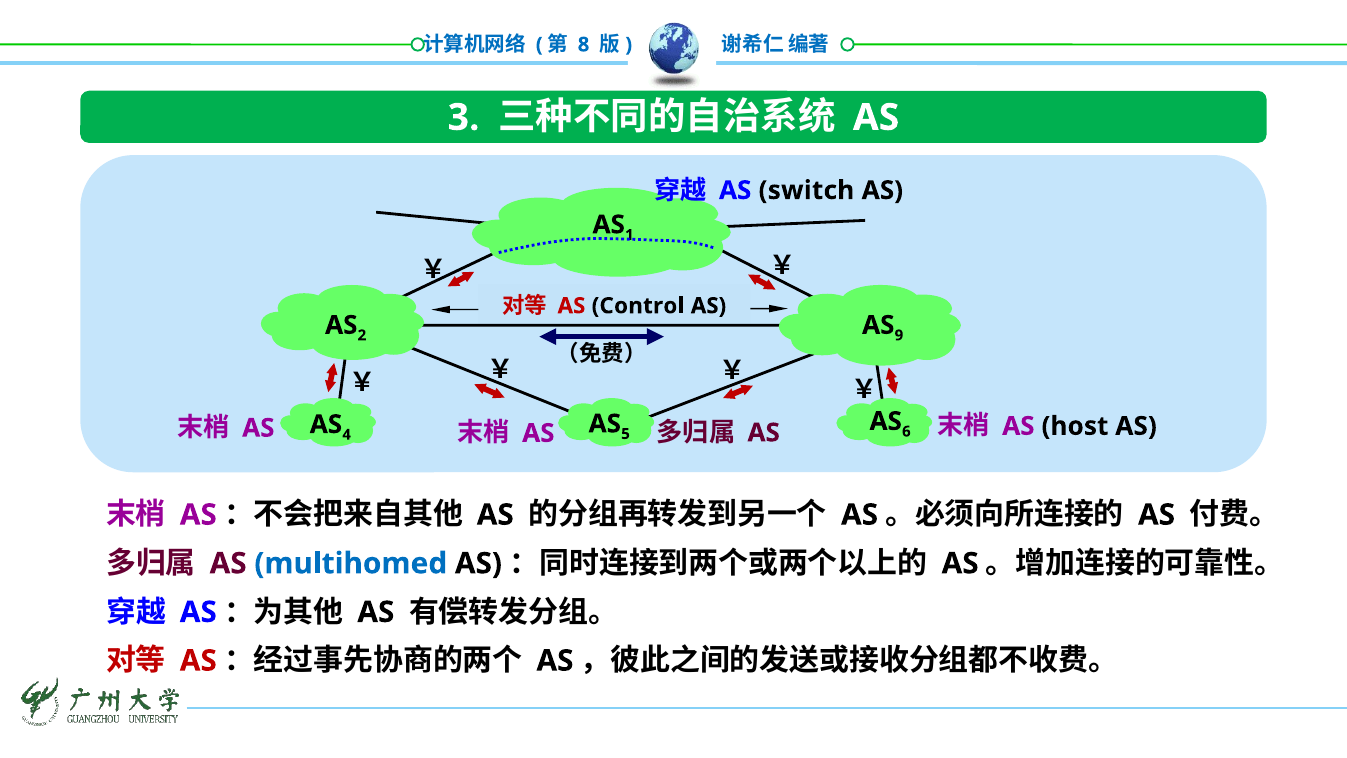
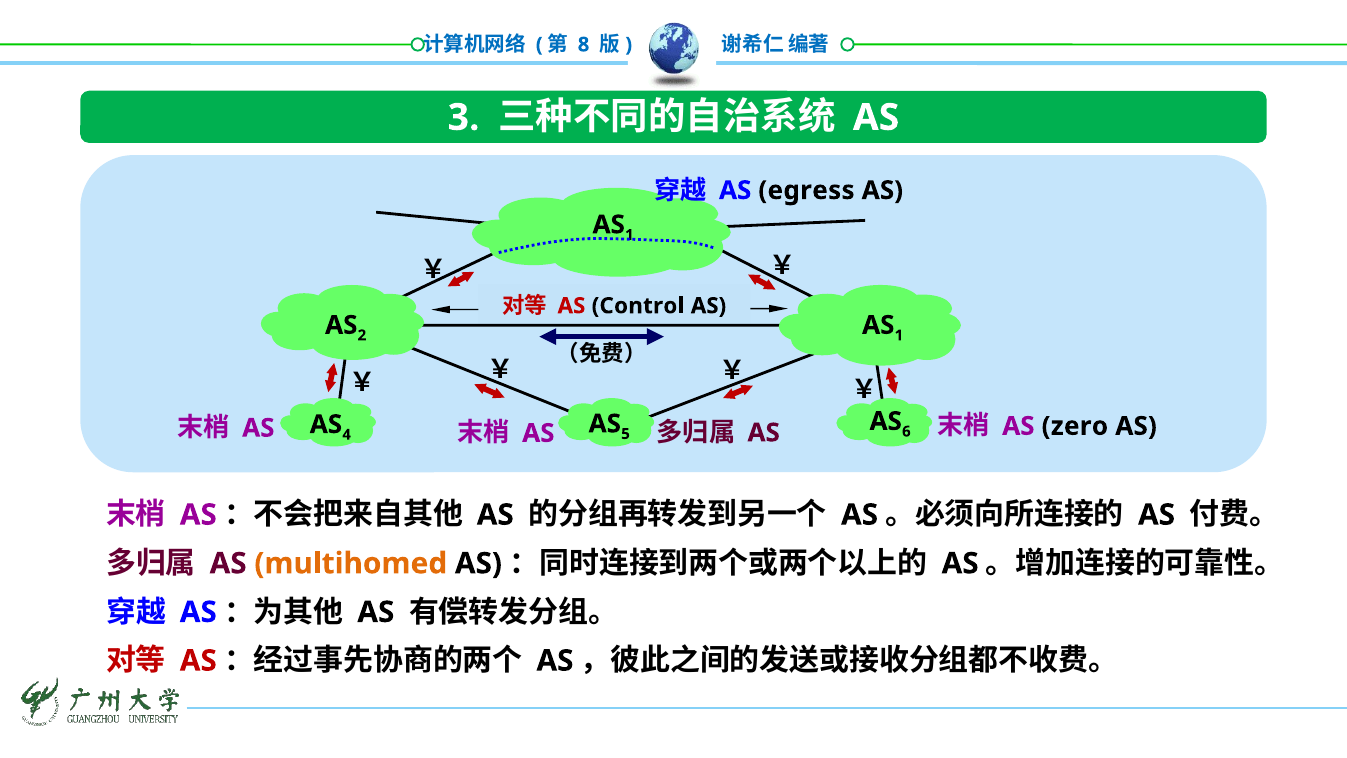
switch: switch -> egress
9 at (899, 335): 9 -> 1
host: host -> zero
multihomed colour: blue -> orange
